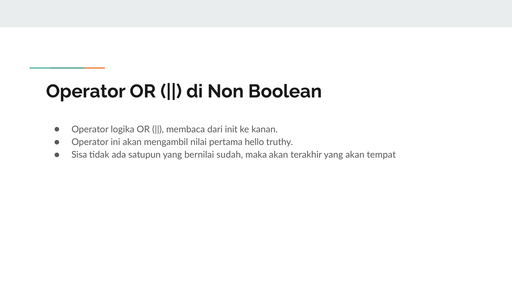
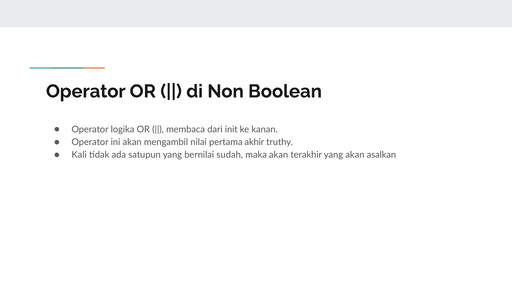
hello: hello -> akhir
Sisa: Sisa -> Kali
tempat: tempat -> asalkan
